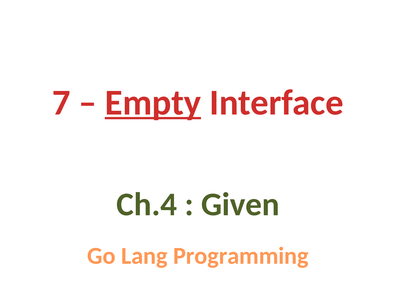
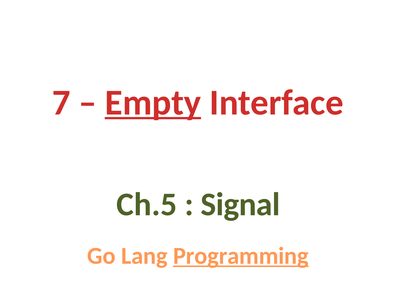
Ch.4: Ch.4 -> Ch.5
Given: Given -> Signal
Programming underline: none -> present
